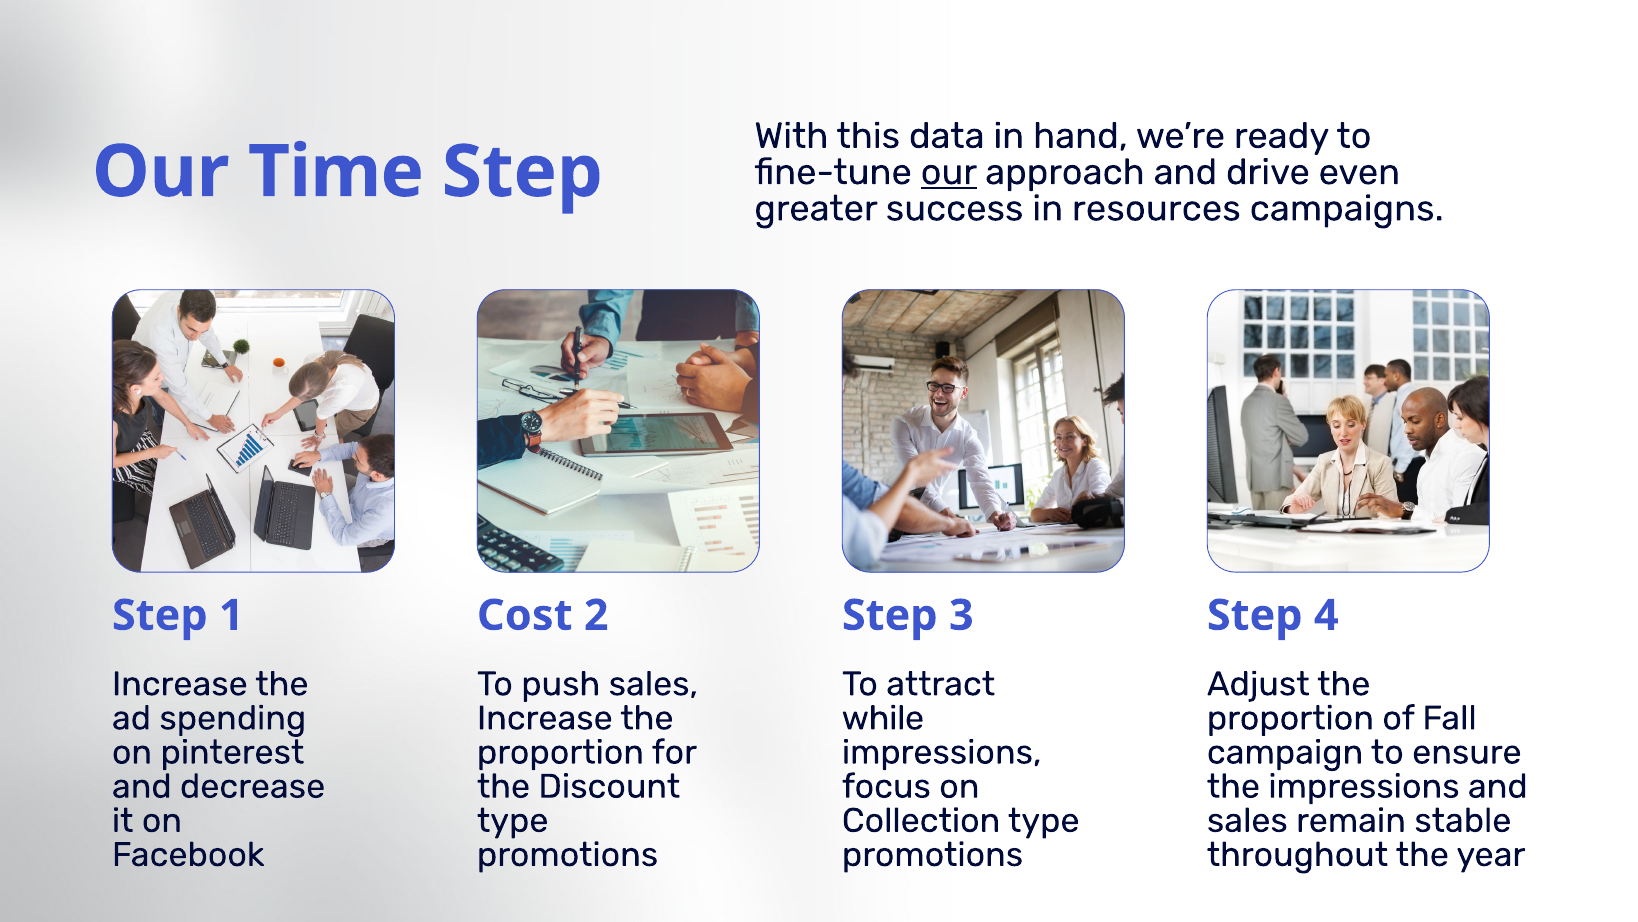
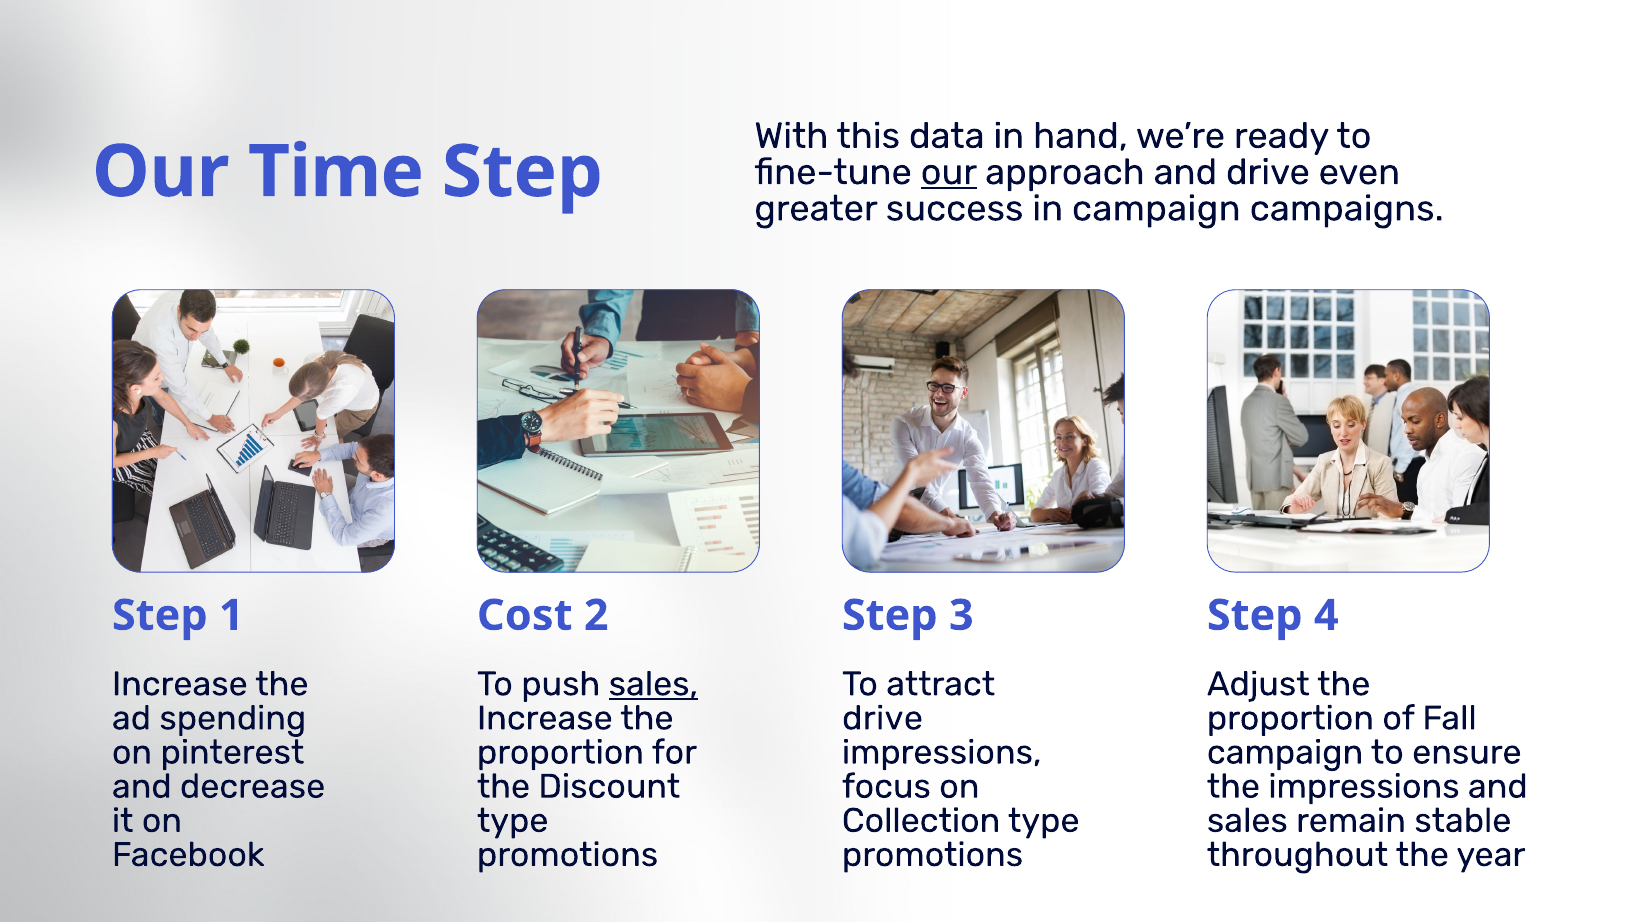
in resources: resources -> campaign
sales at (653, 684) underline: none -> present
while at (883, 718): while -> drive
